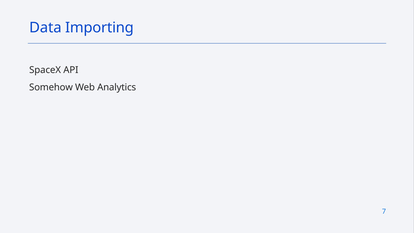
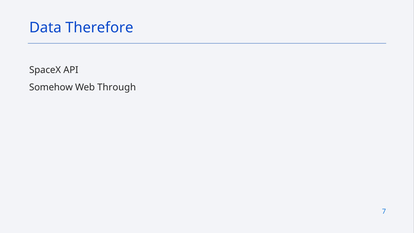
Importing: Importing -> Therefore
Analytics: Analytics -> Through
